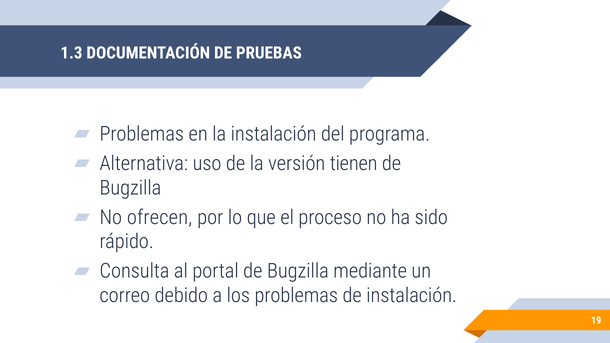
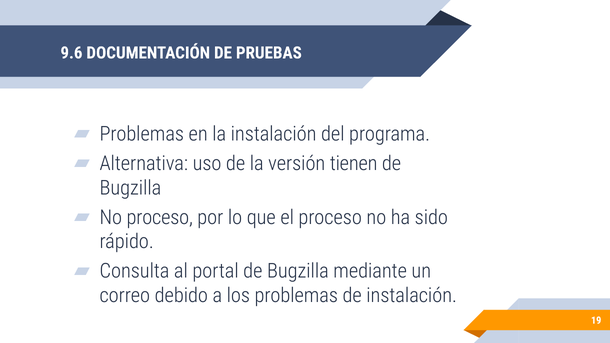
1.3: 1.3 -> 9.6
No ofrecen: ofrecen -> proceso
